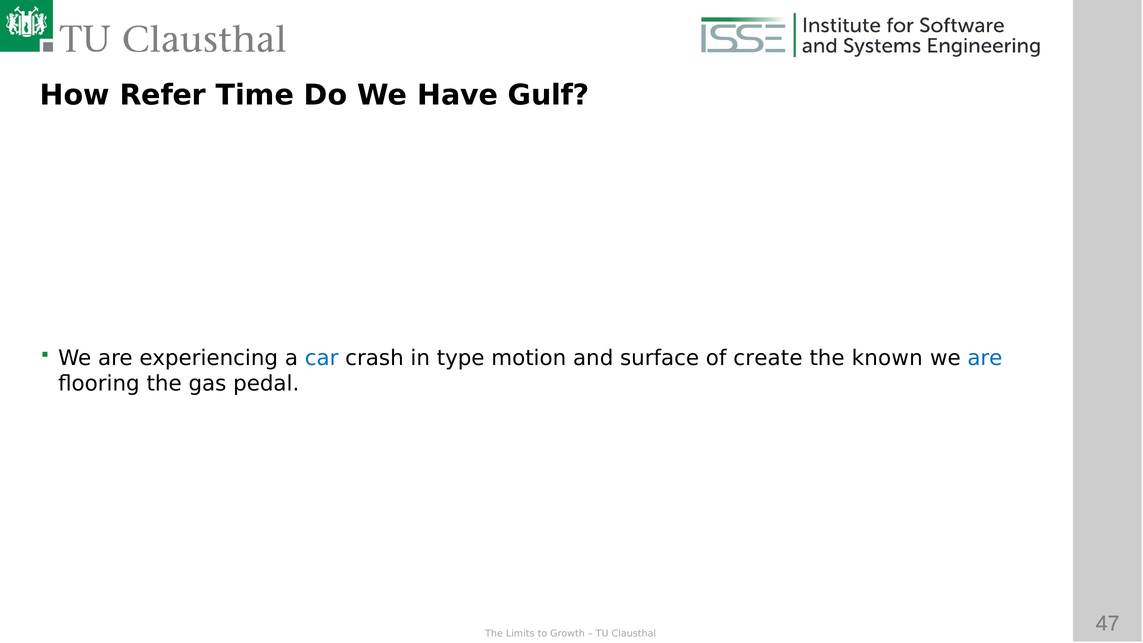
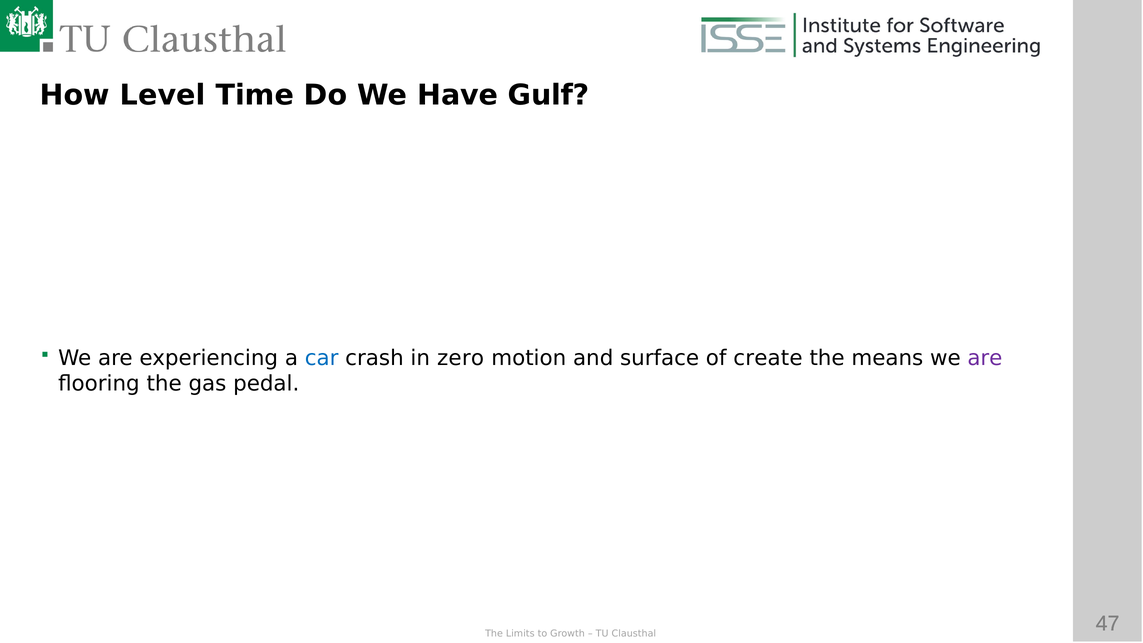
Refer: Refer -> Level
type: type -> zero
known: known -> means
are at (985, 358) colour: blue -> purple
